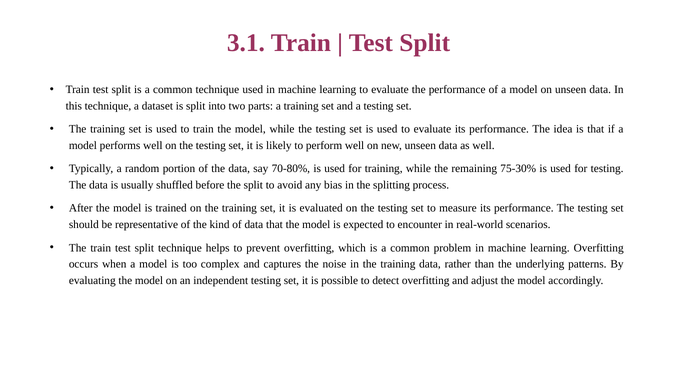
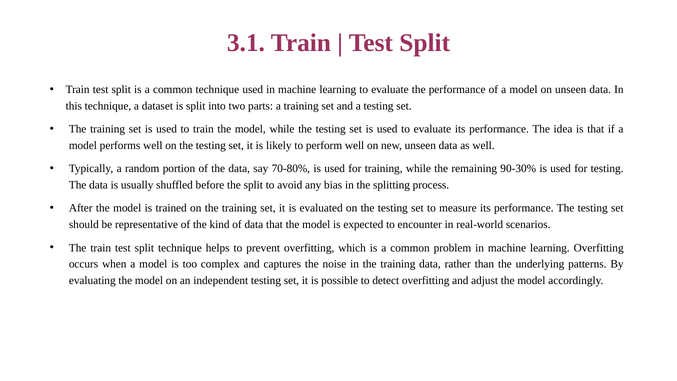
75-30%: 75-30% -> 90-30%
